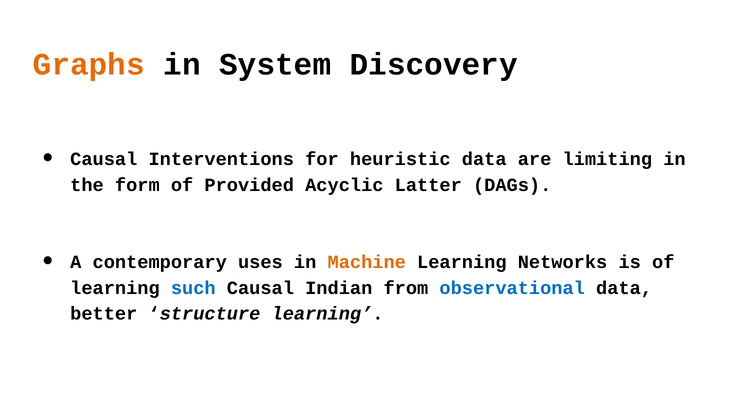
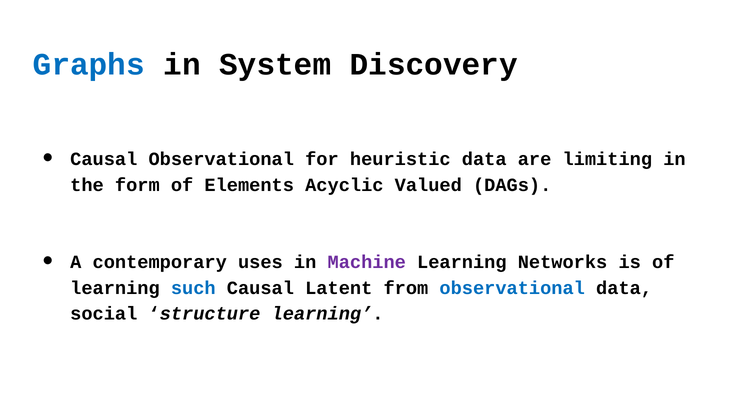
Graphs colour: orange -> blue
Causal Interventions: Interventions -> Observational
Provided: Provided -> Elements
Latter: Latter -> Valued
Machine colour: orange -> purple
Indian: Indian -> Latent
better: better -> social
